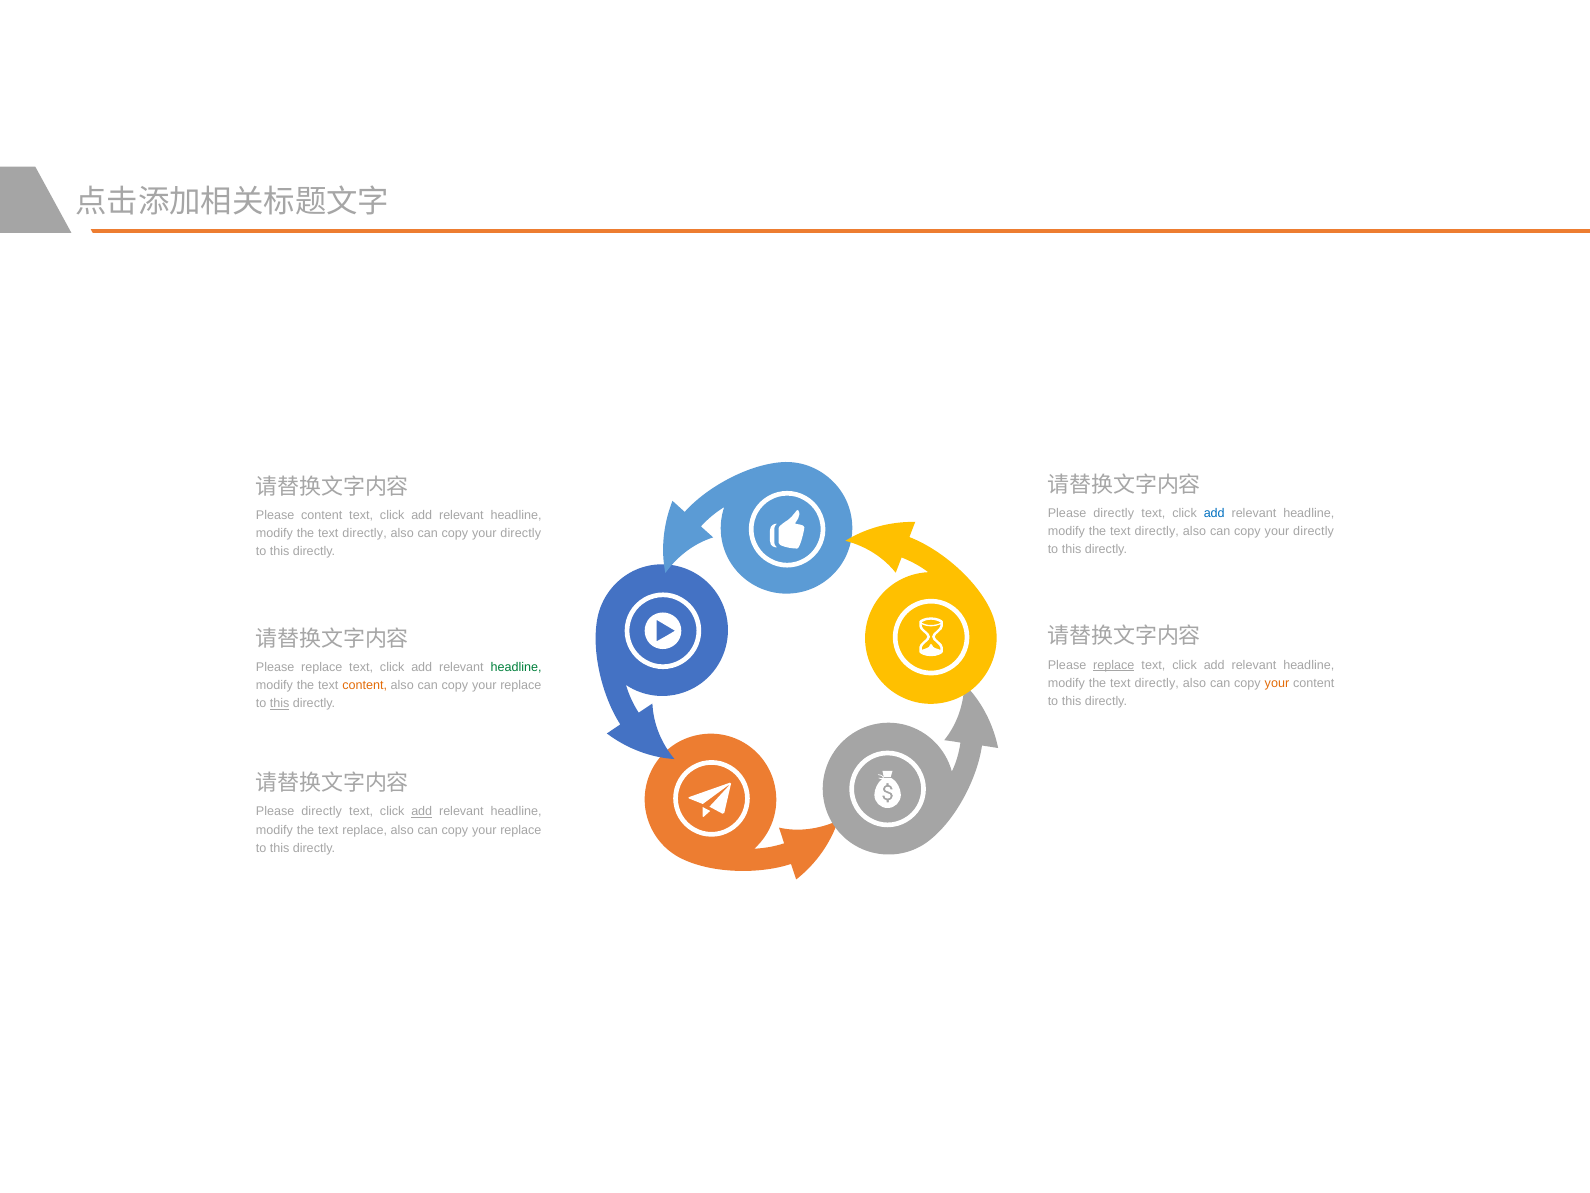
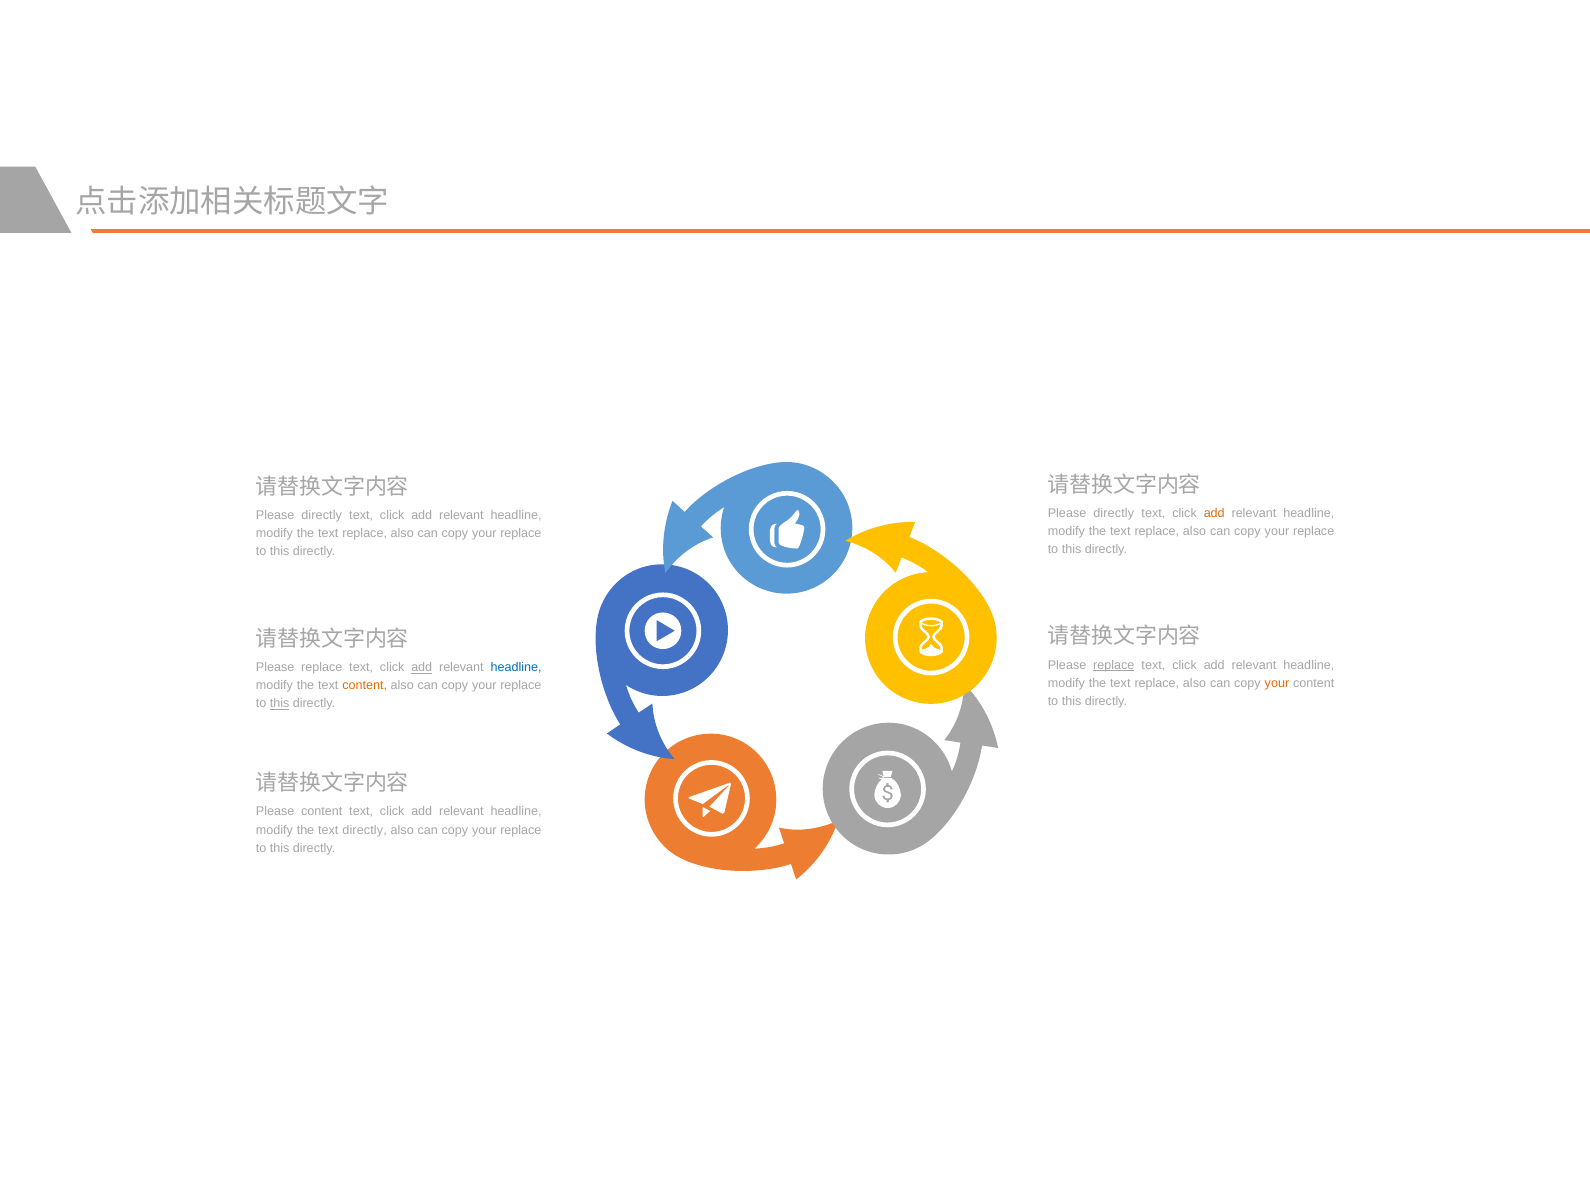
add at (1214, 513) colour: blue -> orange
content at (322, 515): content -> directly
directly at (1157, 531): directly -> replace
directly at (1314, 531): directly -> replace
directly at (365, 533): directly -> replace
directly at (521, 533): directly -> replace
add at (422, 667) underline: none -> present
headline at (516, 667) colour: green -> blue
directly at (1157, 683): directly -> replace
directly at (322, 811): directly -> content
add at (422, 811) underline: present -> none
text replace: replace -> directly
